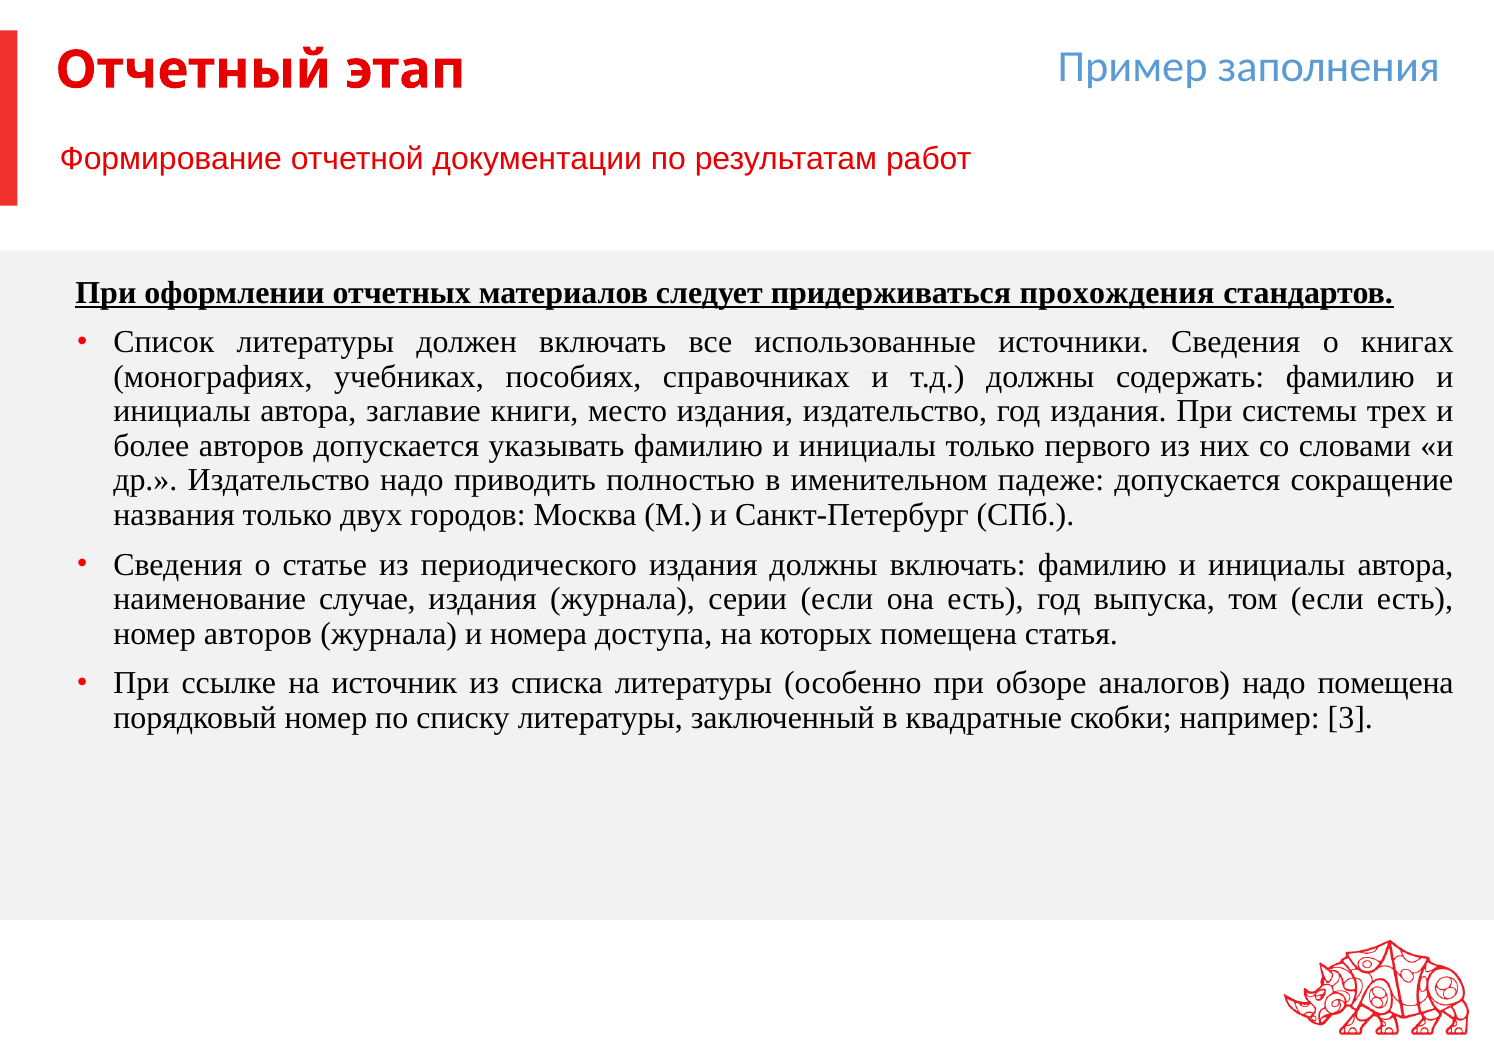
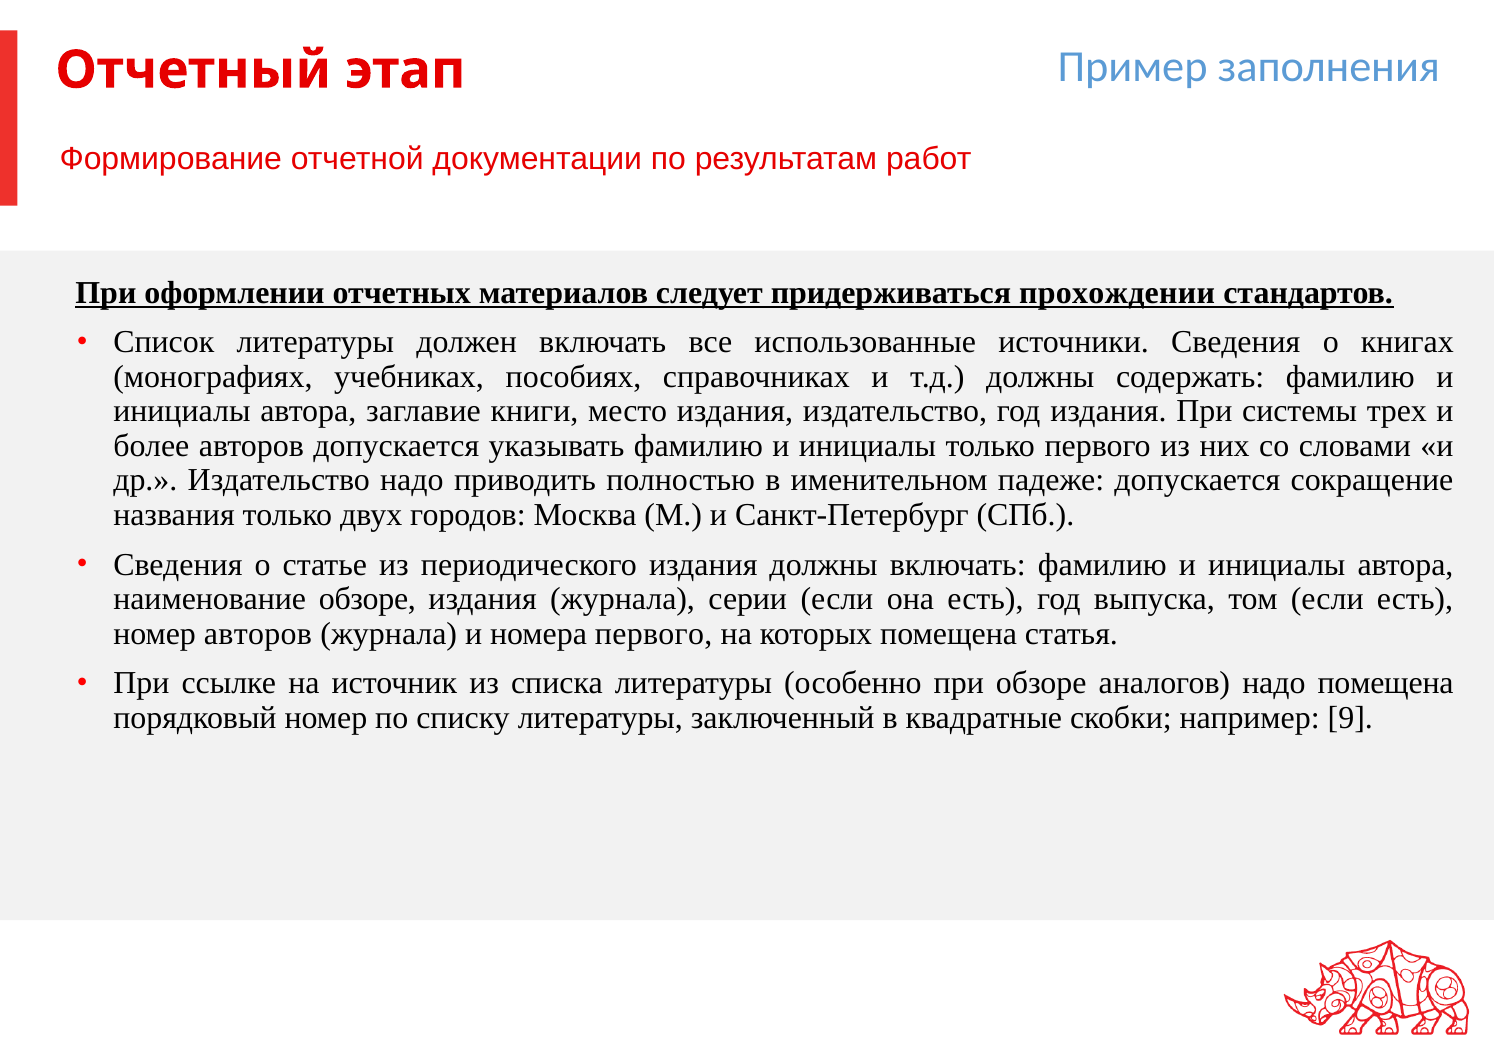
прохождения: прохождения -> прохождении
наименование случае: случае -> обзоре
номера доступа: доступа -> первого
3: 3 -> 9
